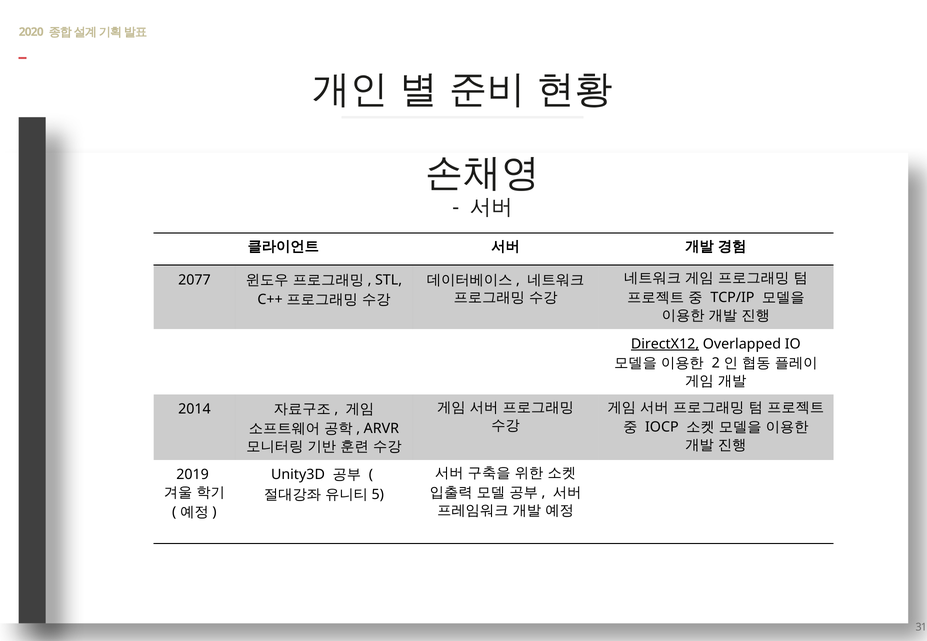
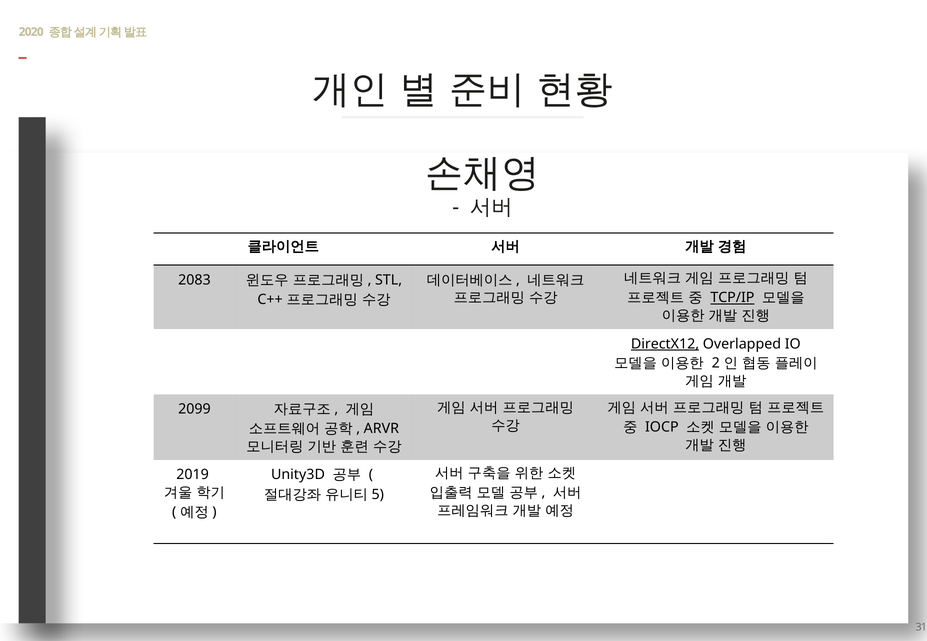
2077: 2077 -> 2083
TCP/IP underline: none -> present
2014: 2014 -> 2099
